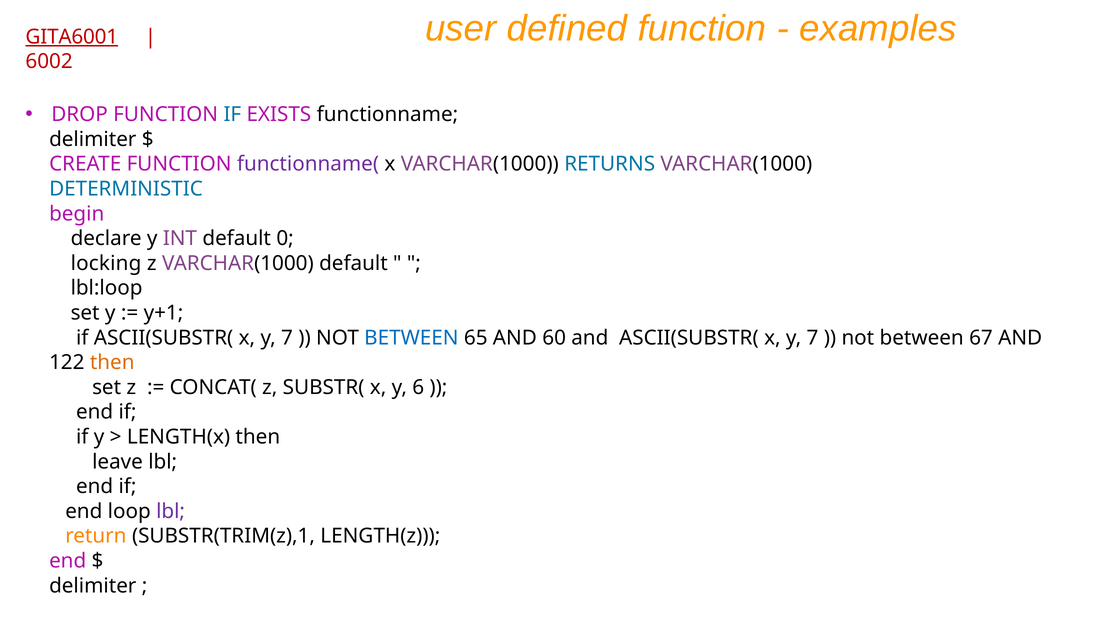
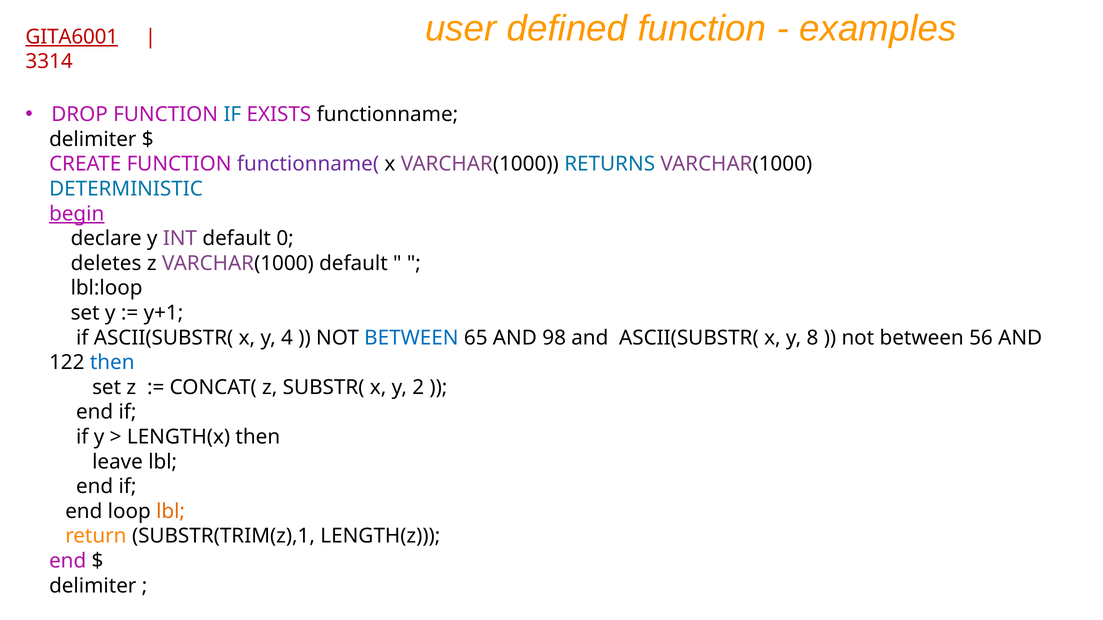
6002: 6002 -> 3314
begin underline: none -> present
locking: locking -> deletes
7 at (287, 338): 7 -> 4
60: 60 -> 98
7 at (812, 338): 7 -> 8
67: 67 -> 56
then at (112, 363) colour: orange -> blue
6: 6 -> 2
lbl at (171, 512) colour: purple -> orange
